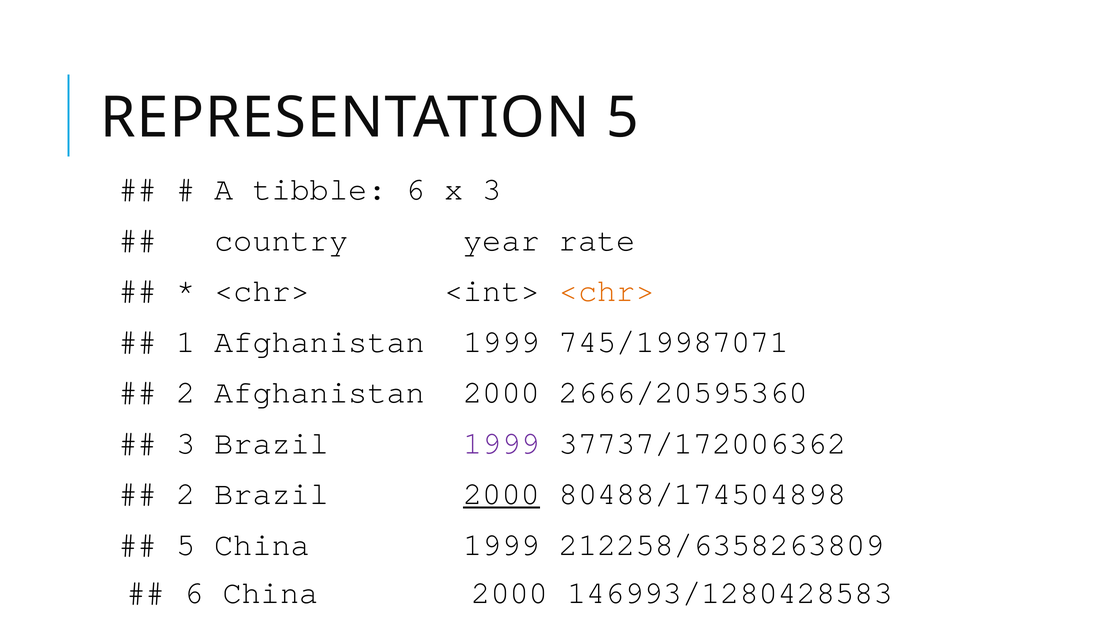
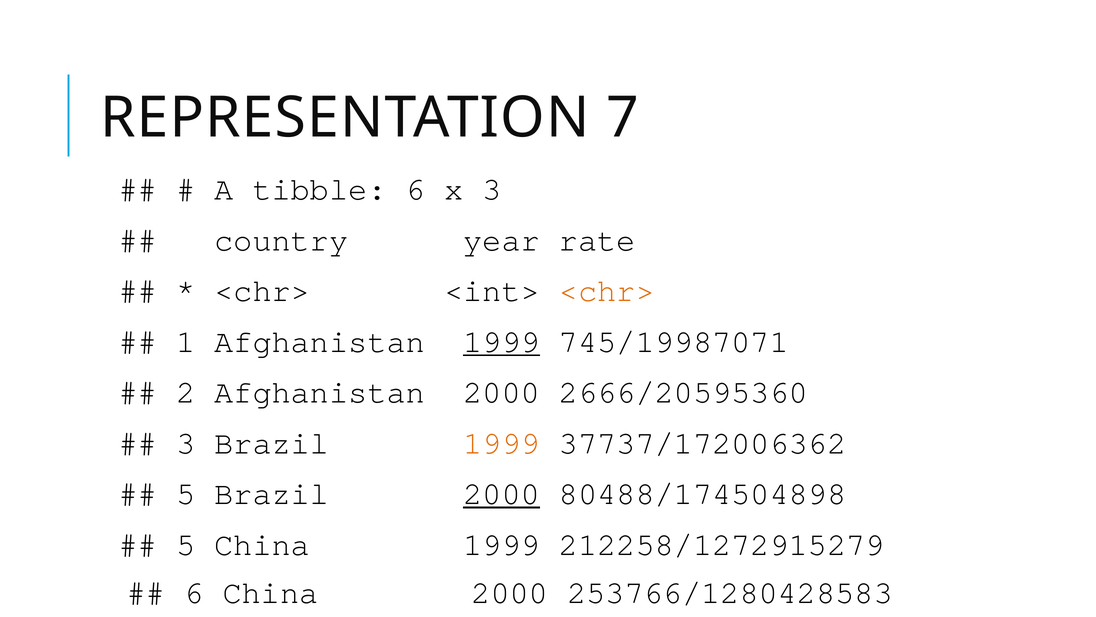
REPRESENTATION 5: 5 -> 7
1999 at (502, 341) underline: none -> present
1999 at (502, 443) colour: purple -> orange
2 at (186, 493): 2 -> 5
212258/6358263809: 212258/6358263809 -> 212258/1272915279
146993/1280428583: 146993/1280428583 -> 253766/1280428583
